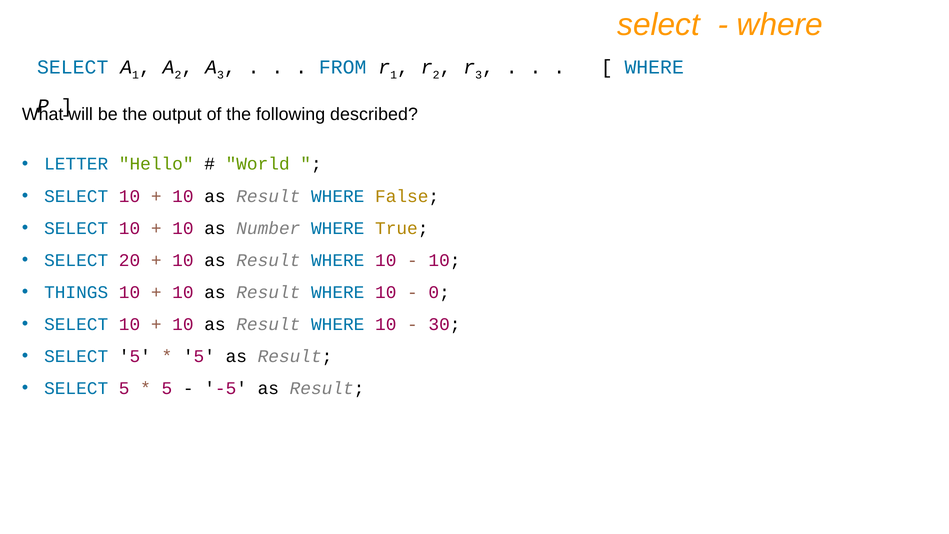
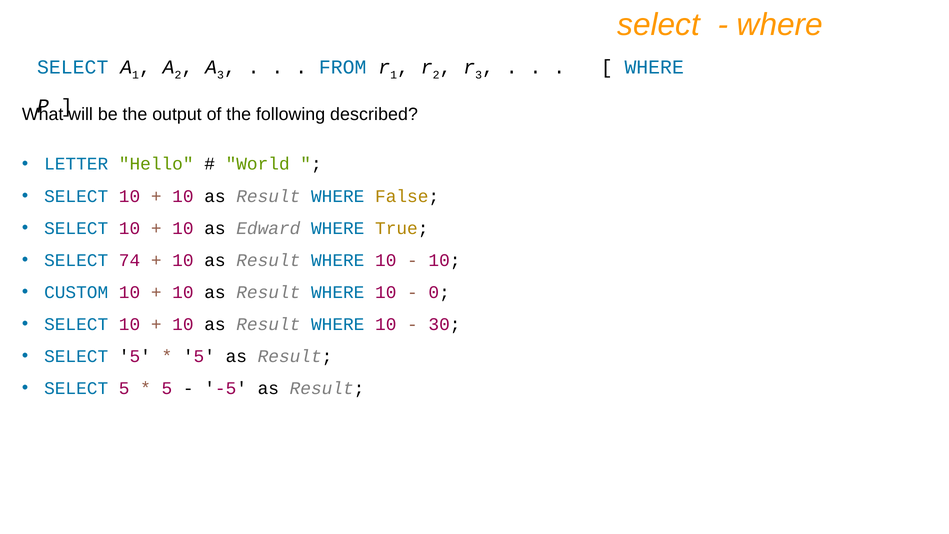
Number: Number -> Edward
20: 20 -> 74
THINGS: THINGS -> CUSTOM
